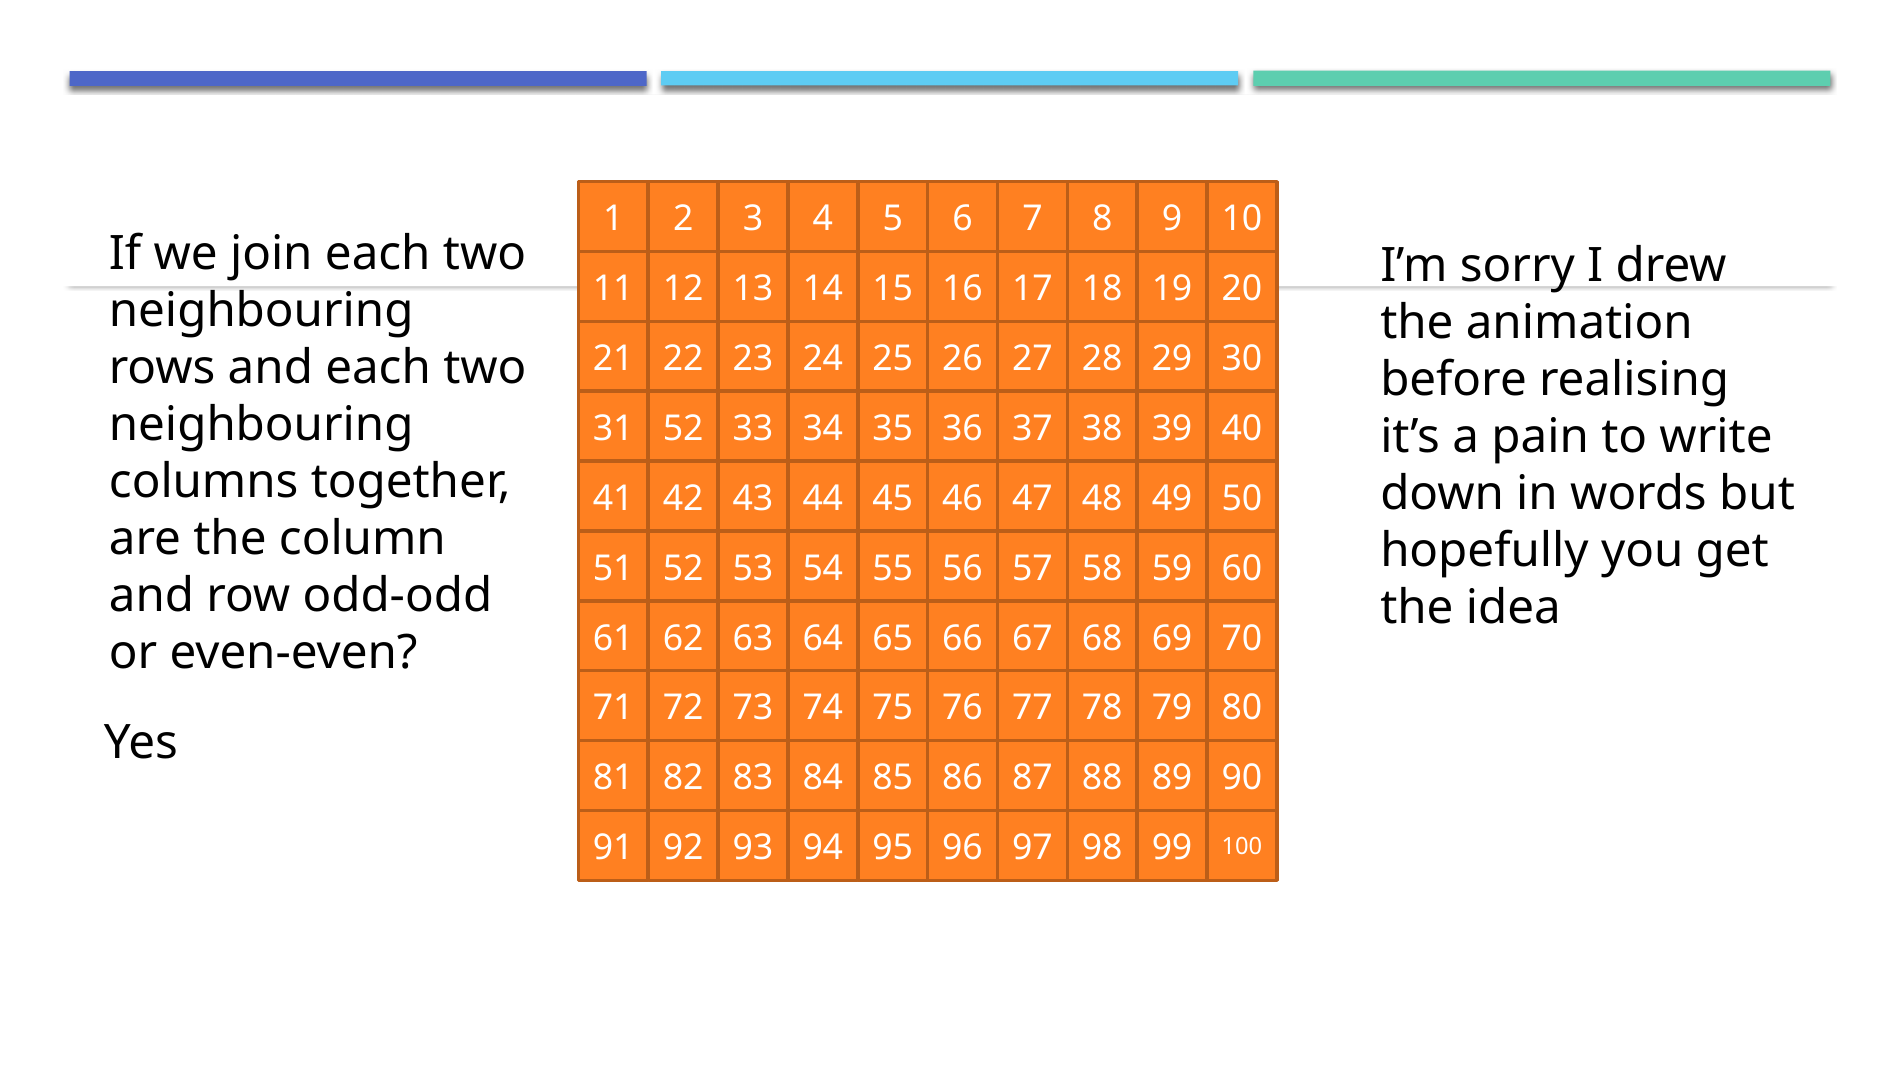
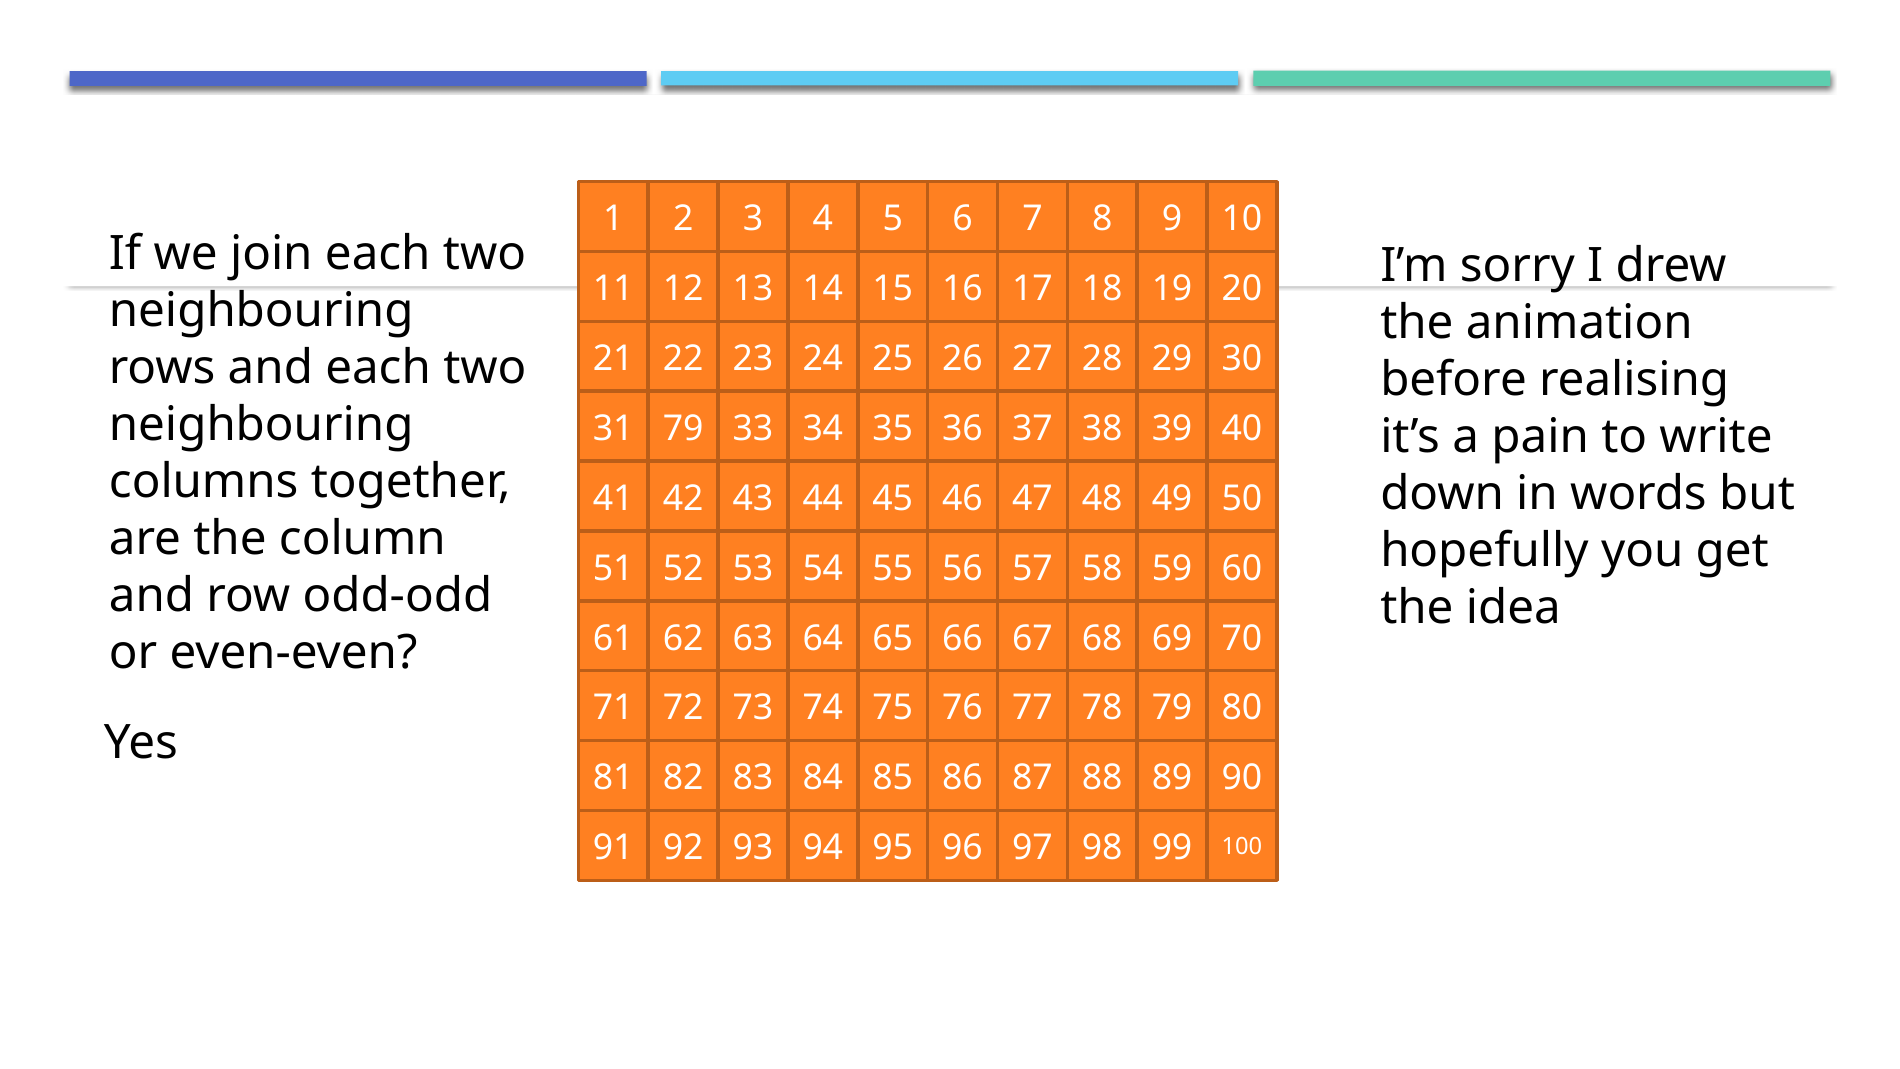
31 52: 52 -> 79
